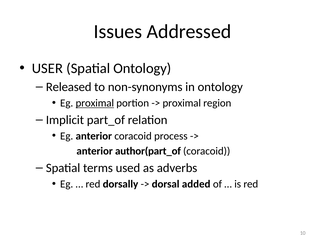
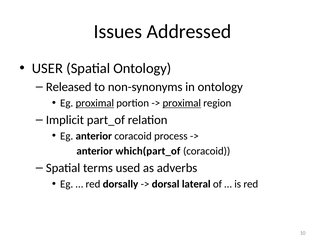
proximal at (182, 103) underline: none -> present
author(part_of: author(part_of -> which(part_of
added: added -> lateral
